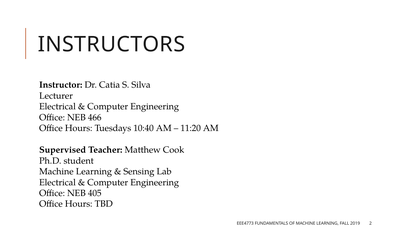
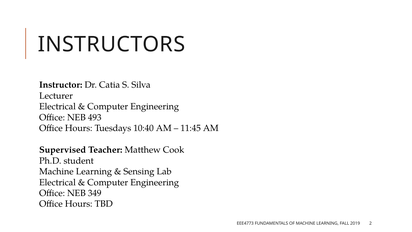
466: 466 -> 493
11:20: 11:20 -> 11:45
405: 405 -> 349
